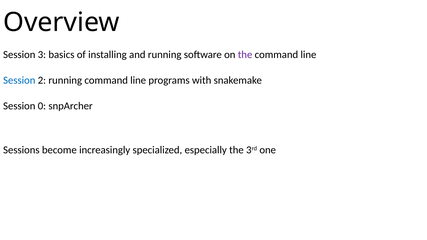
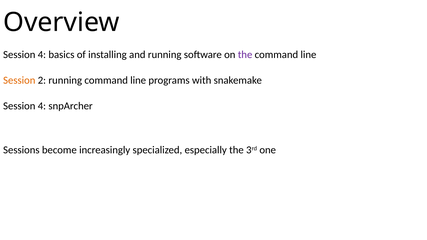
3 at (42, 55): 3 -> 4
Session at (19, 80) colour: blue -> orange
0 at (42, 106): 0 -> 4
